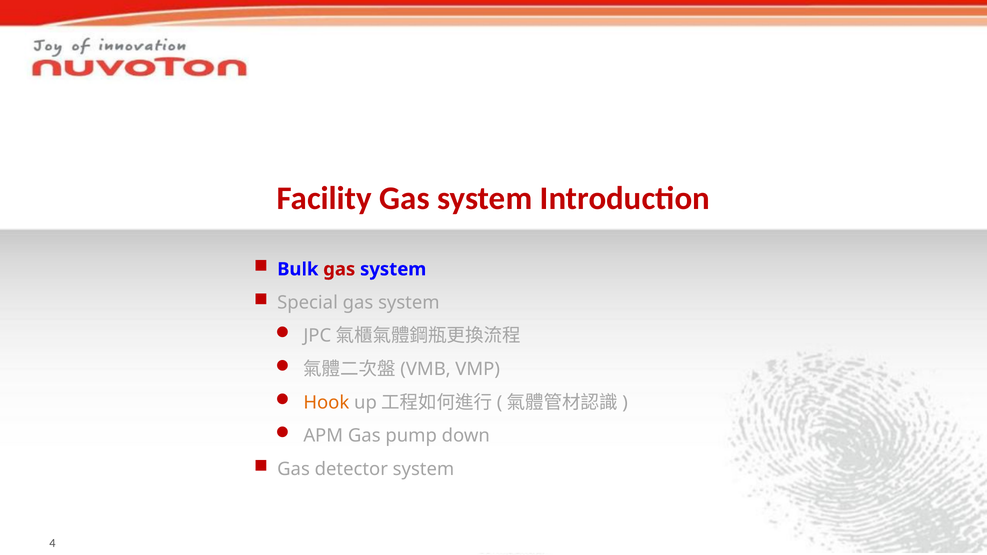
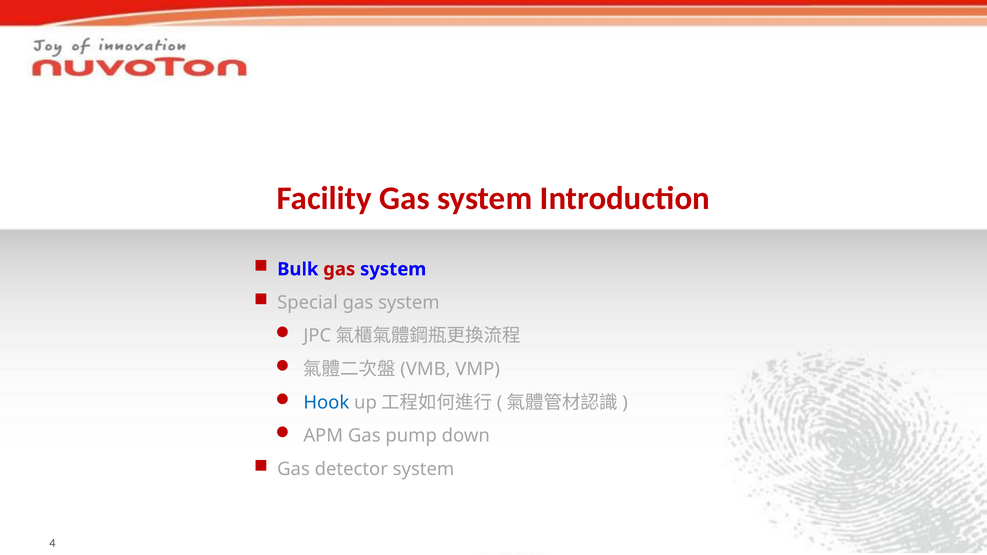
Hook colour: orange -> blue
